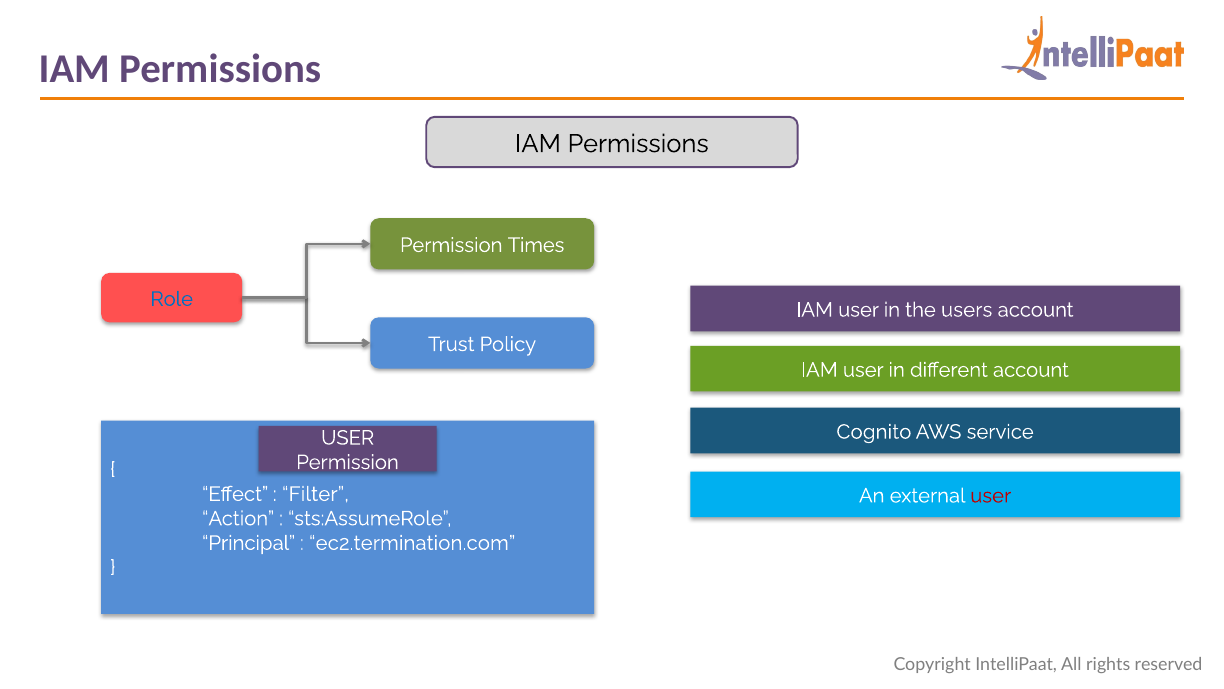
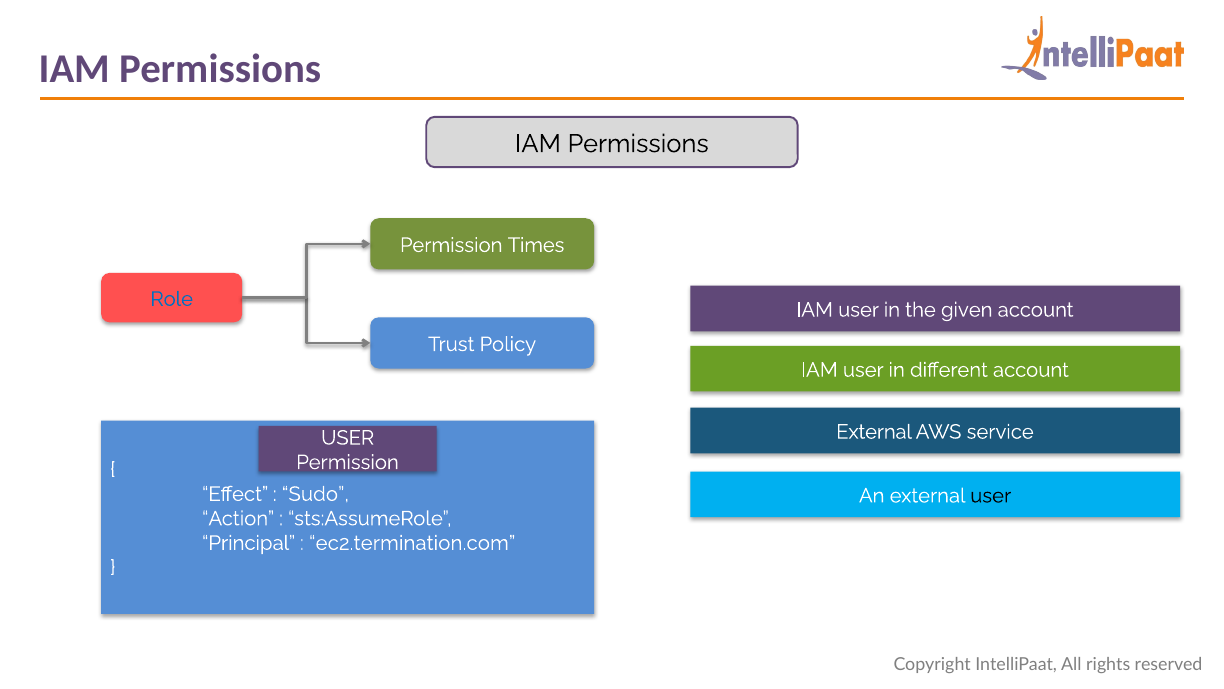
users: users -> given
Cognito at (874, 432): Cognito -> External
Filter: Filter -> Sudo
user at (991, 495) colour: red -> black
